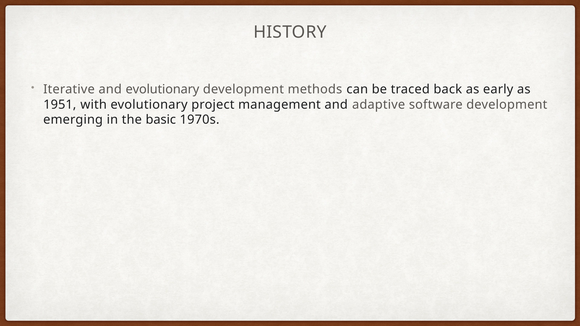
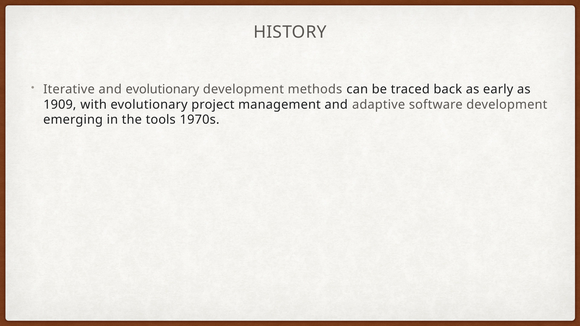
1951: 1951 -> 1909
basic: basic -> tools
